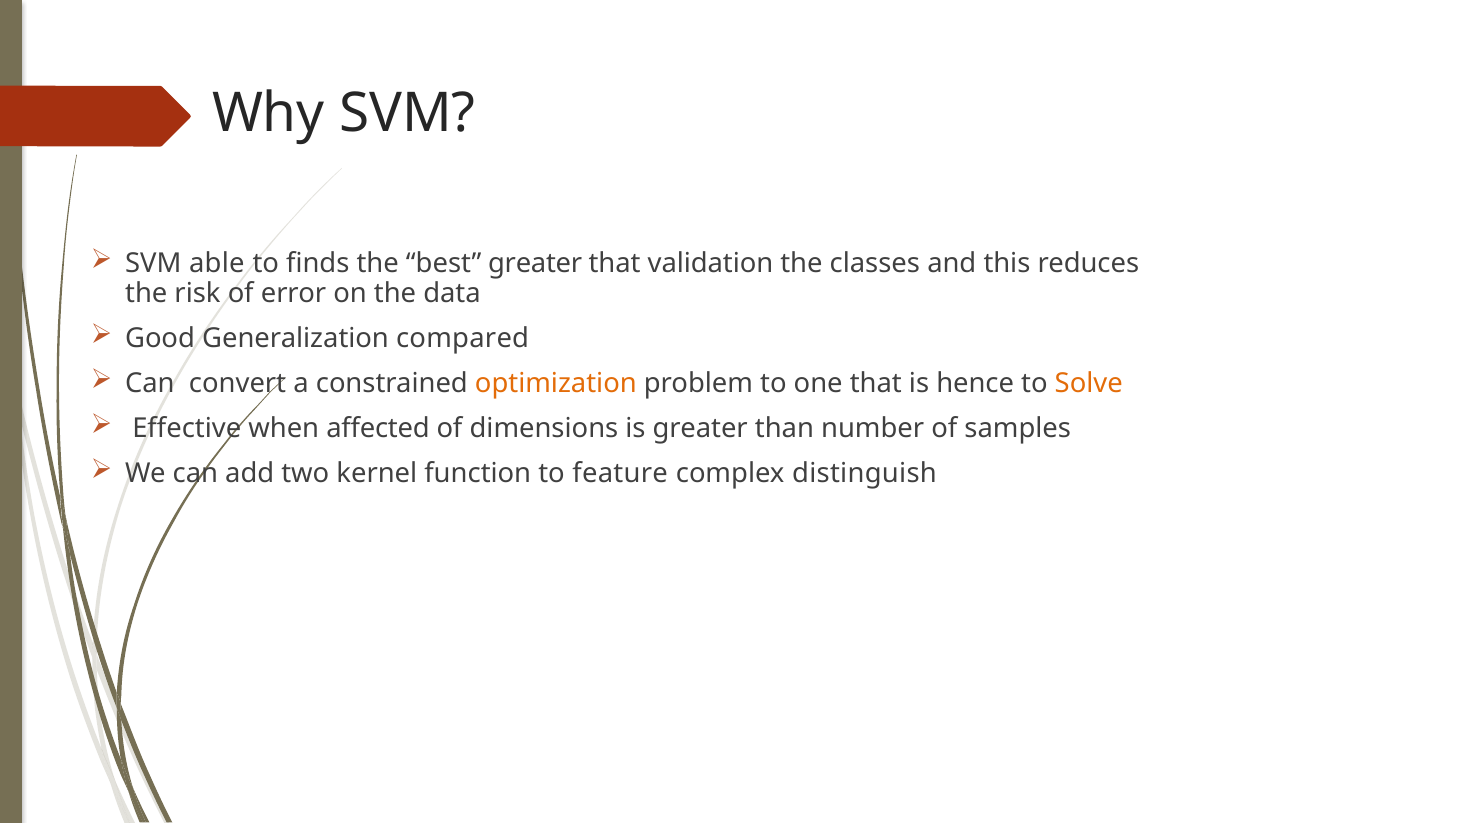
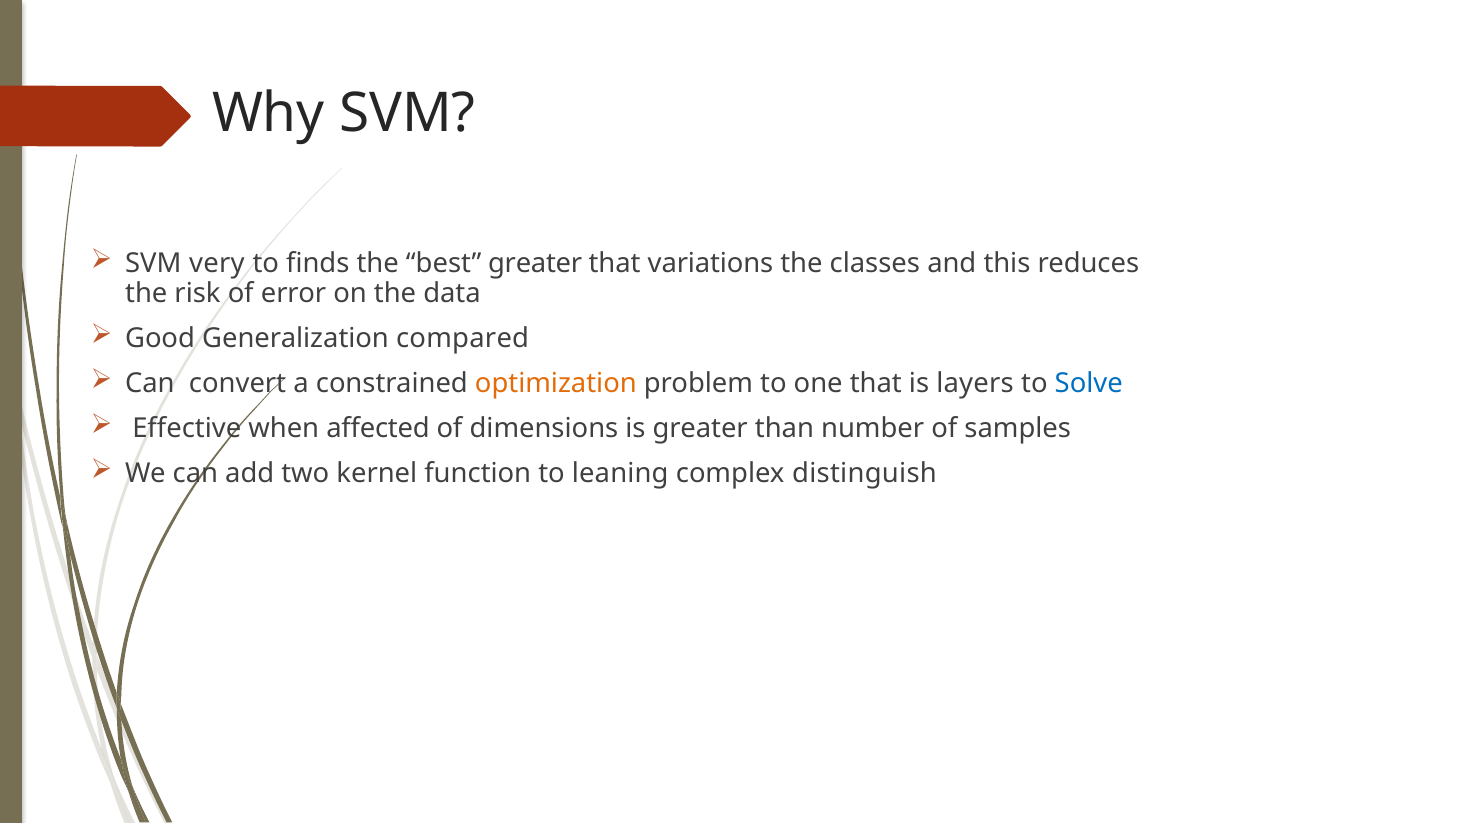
able: able -> very
validation: validation -> variations
hence: hence -> layers
Solve colour: orange -> blue
feature: feature -> leaning
